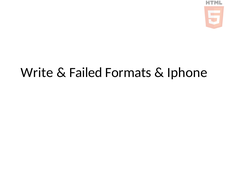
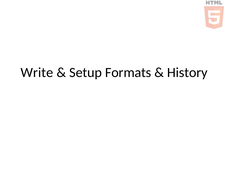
Failed: Failed -> Setup
Iphone: Iphone -> History
